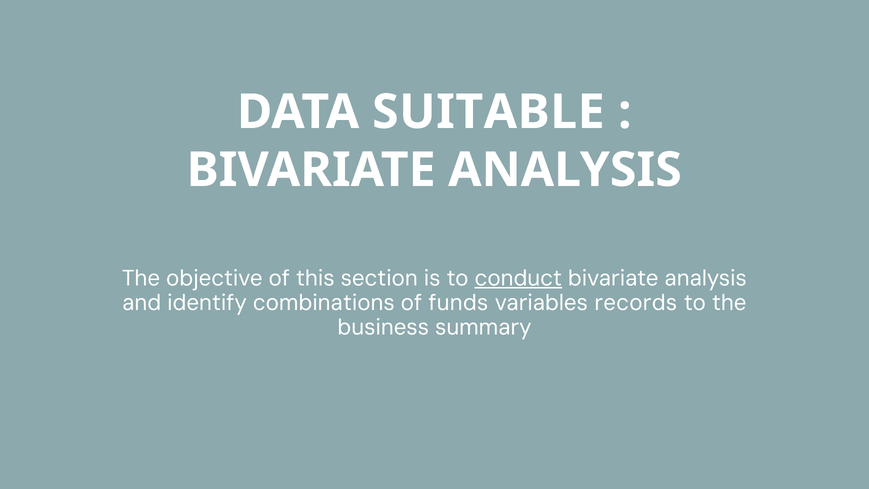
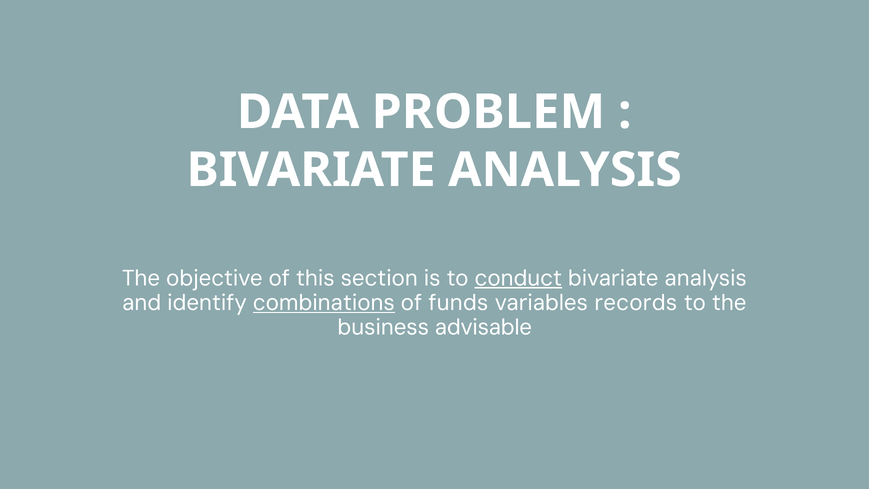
SUITABLE: SUITABLE -> PROBLEM
combinations underline: none -> present
summary: summary -> advisable
